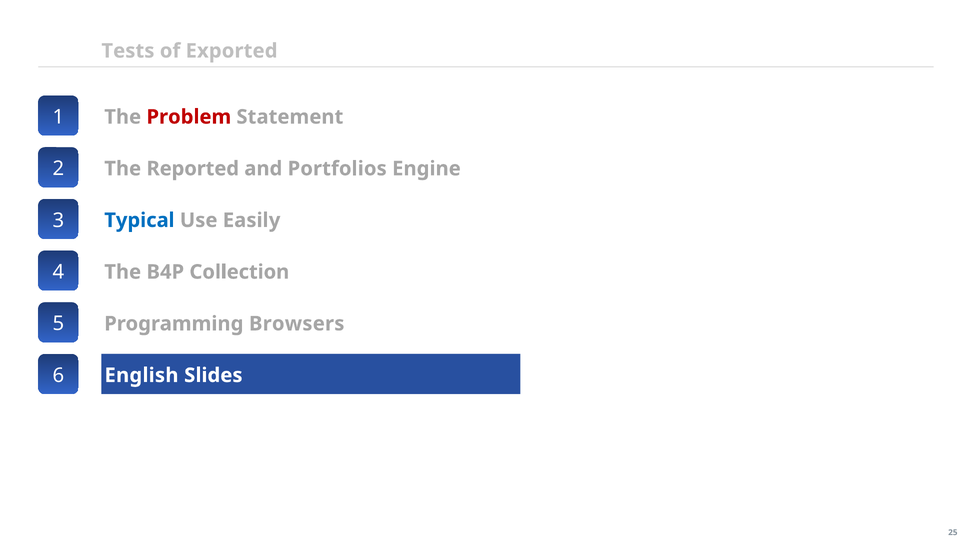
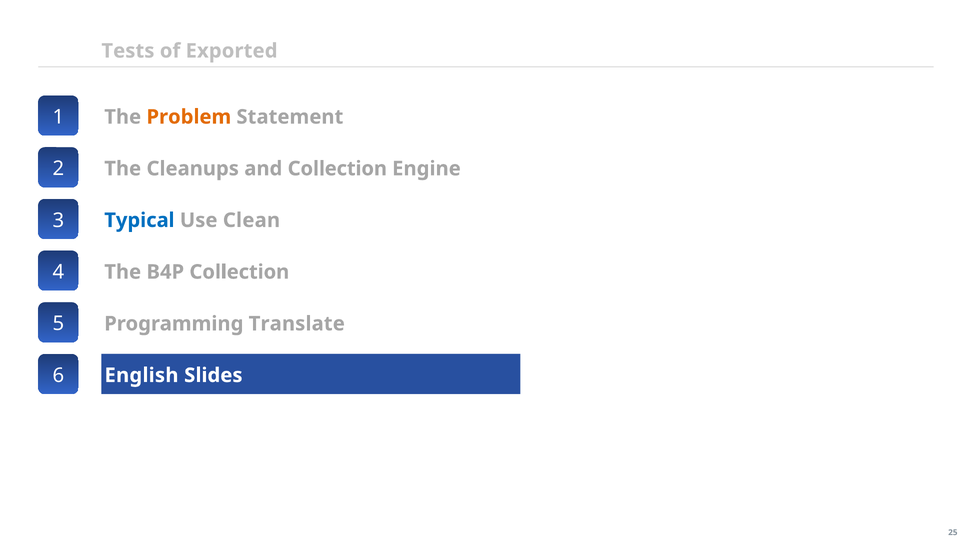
Problem colour: red -> orange
Reported: Reported -> Cleanups
and Portfolios: Portfolios -> Collection
Easily: Easily -> Clean
Browsers: Browsers -> Translate
